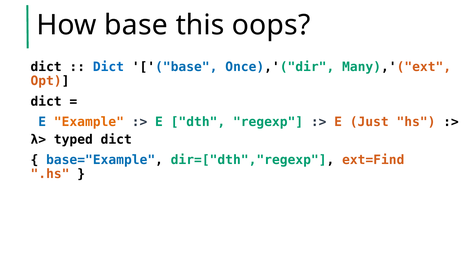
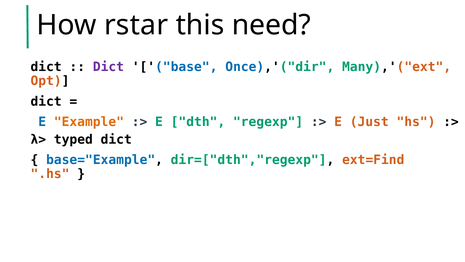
How base: base -> rstar
oops: oops -> need
Dict at (108, 67) colour: blue -> purple
